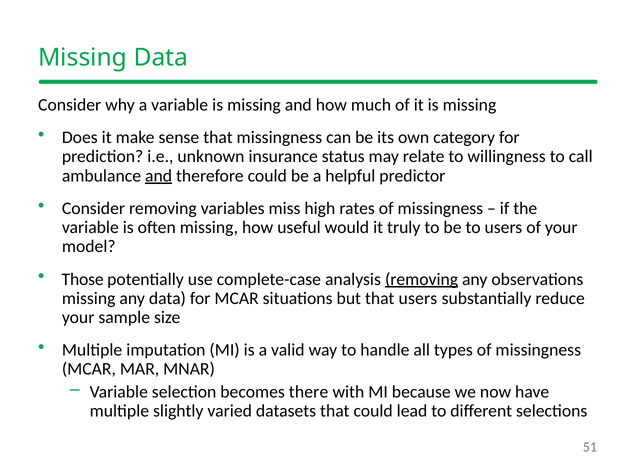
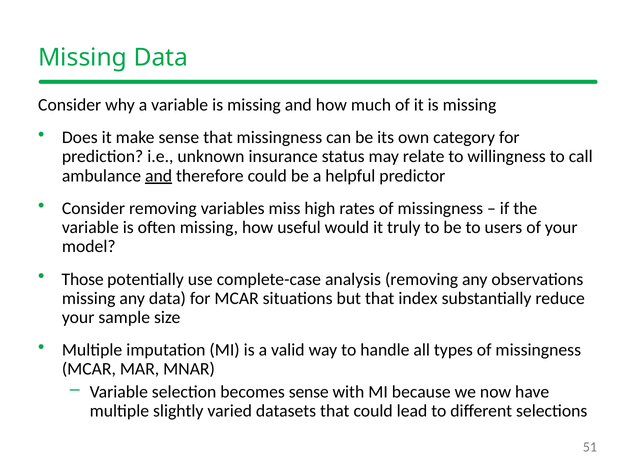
removing at (422, 279) underline: present -> none
that users: users -> index
becomes there: there -> sense
